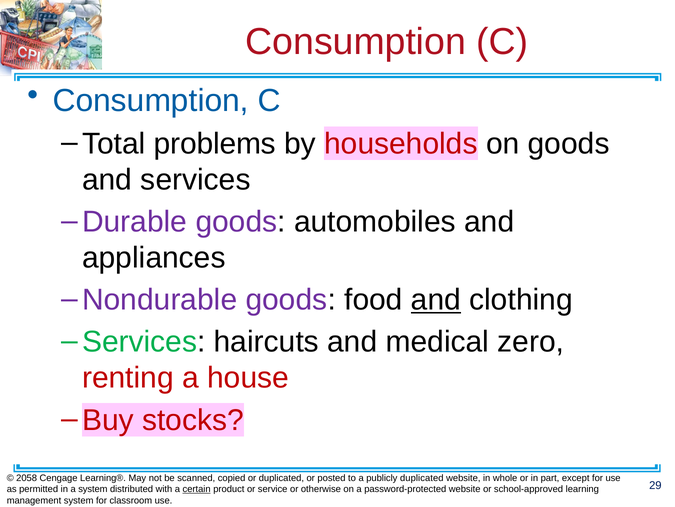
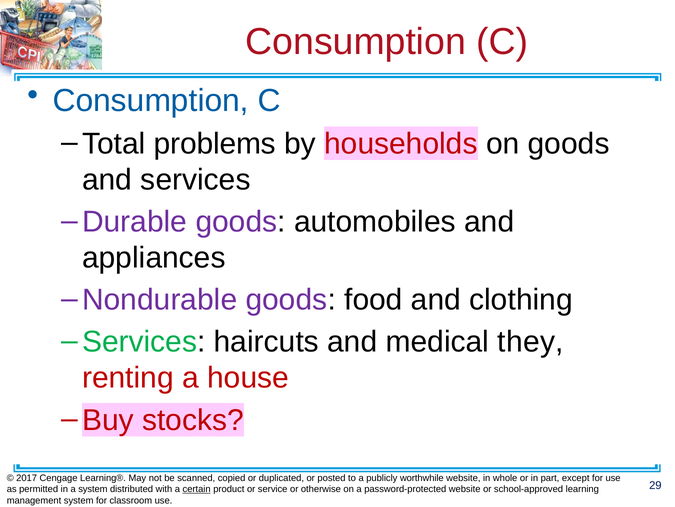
and at (436, 299) underline: present -> none
zero: zero -> they
2058: 2058 -> 2017
publicly duplicated: duplicated -> worthwhile
